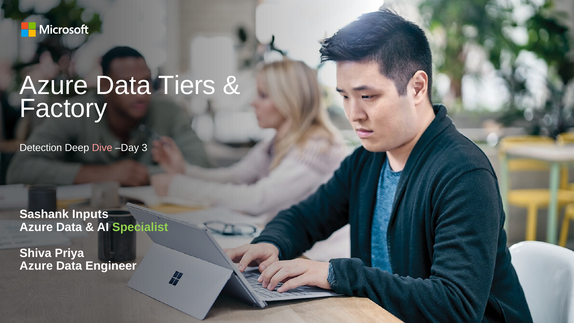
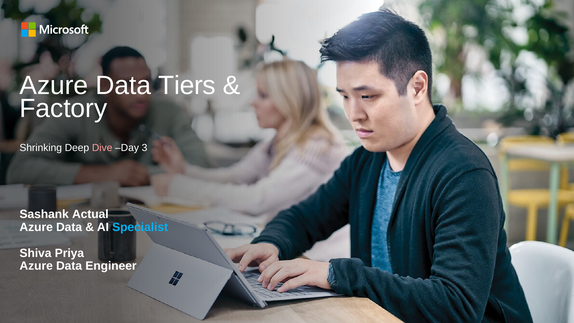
Detection: Detection -> Shrinking
Inputs: Inputs -> Actual
Specialist colour: light green -> light blue
